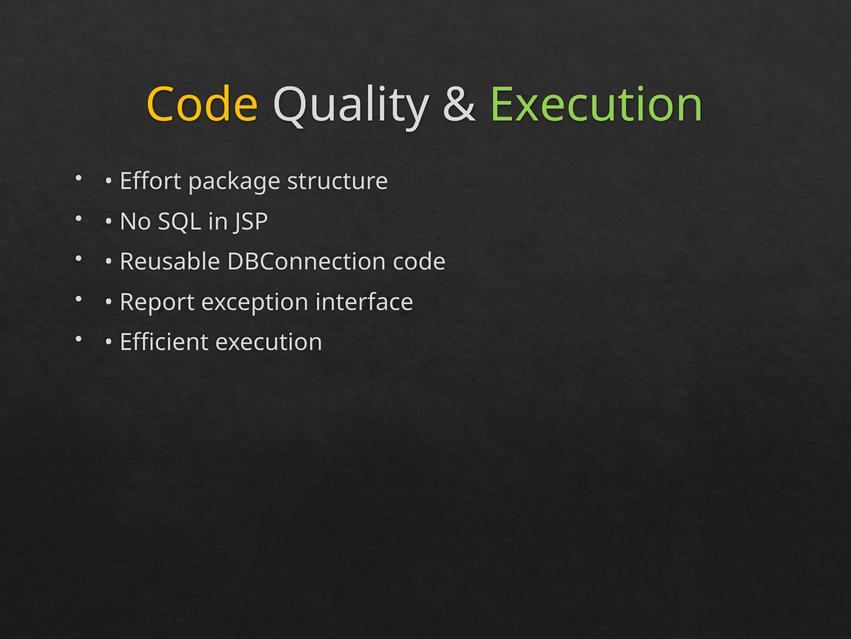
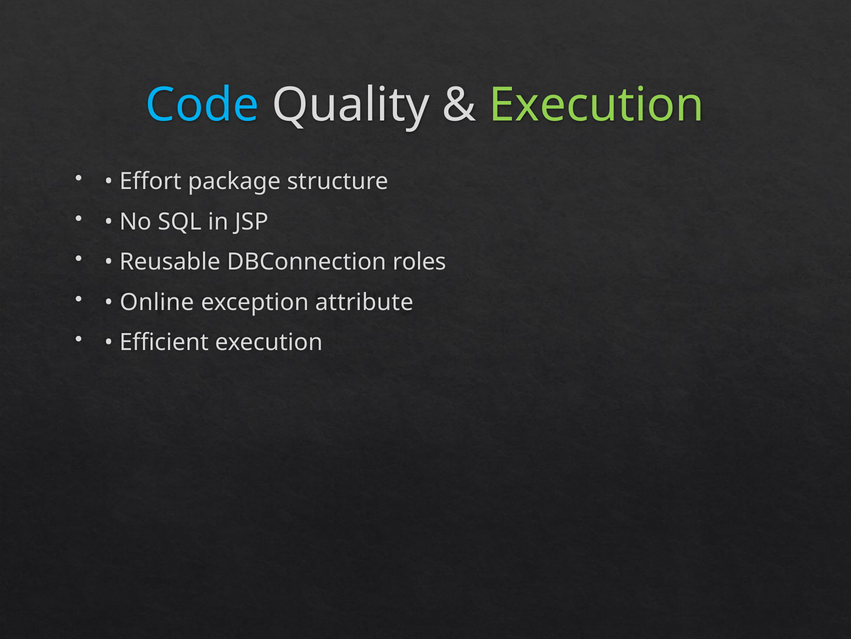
Code at (202, 105) colour: yellow -> light blue
DBConnection code: code -> roles
Report: Report -> Online
interface: interface -> attribute
